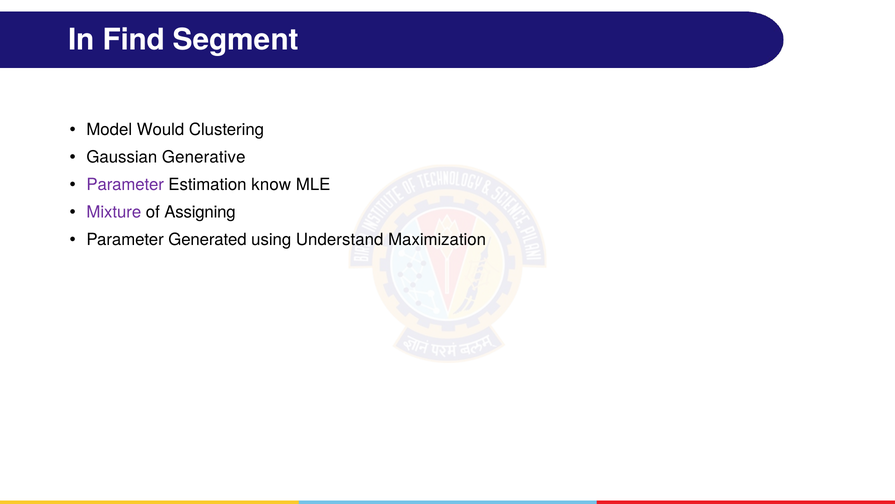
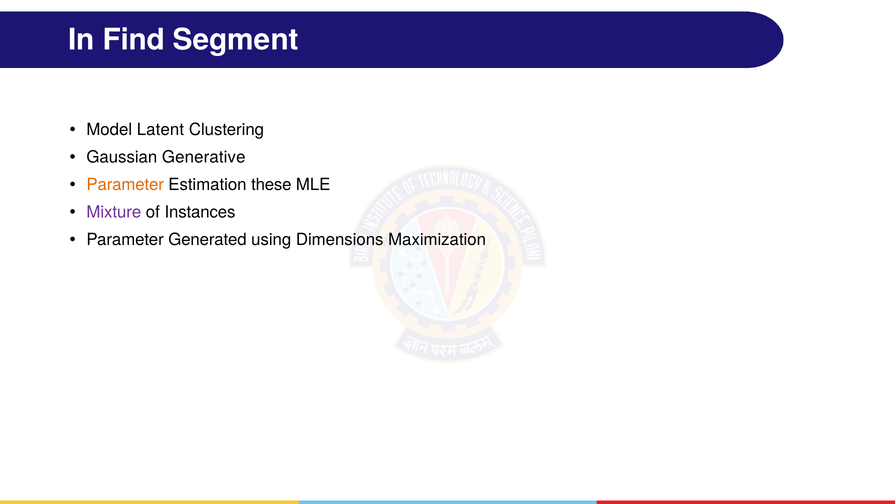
Would: Would -> Latent
Parameter at (125, 185) colour: purple -> orange
know: know -> these
Assigning: Assigning -> Instances
Understand: Understand -> Dimensions
